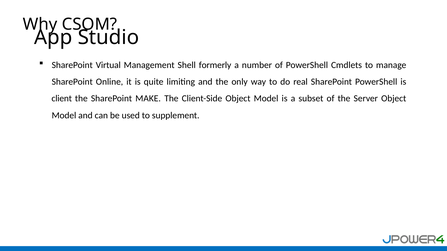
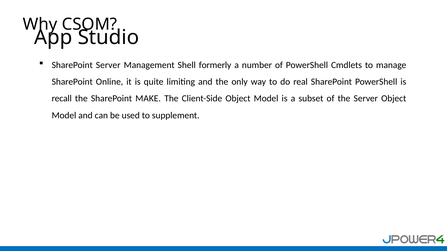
SharePoint Virtual: Virtual -> Server
client: client -> recall
